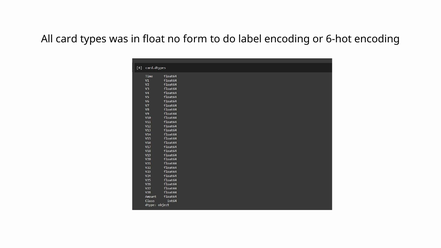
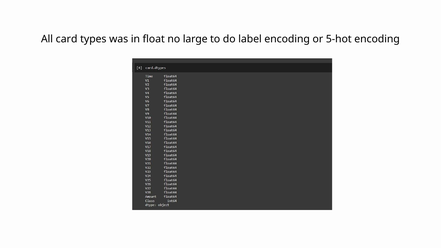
form: form -> large
6-hot: 6-hot -> 5-hot
